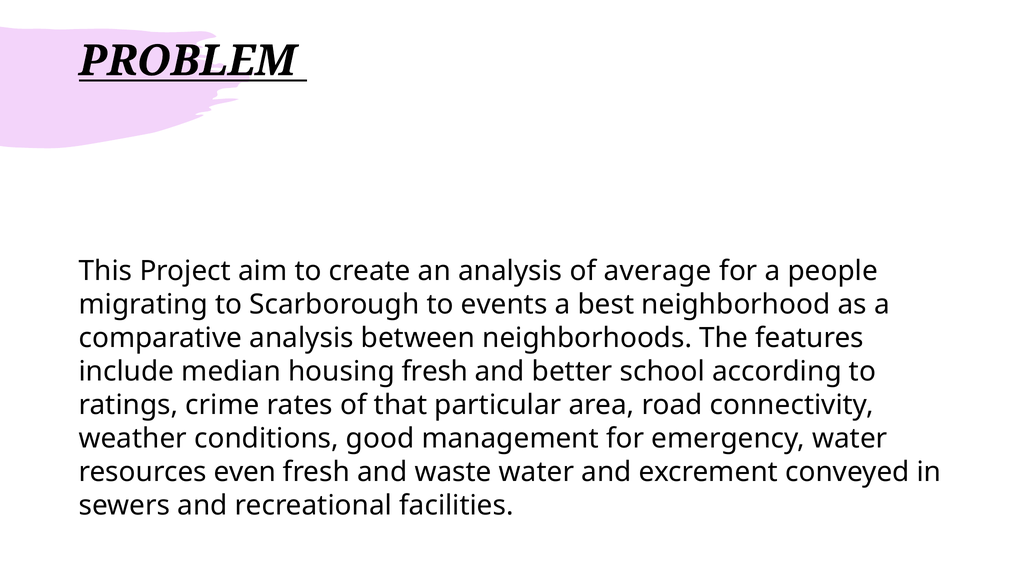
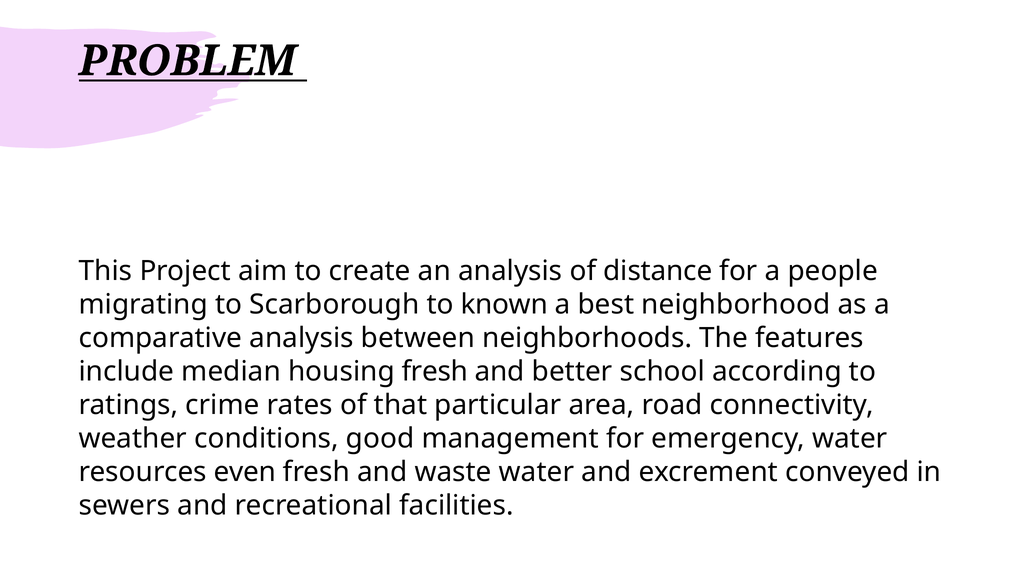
average: average -> distance
events: events -> known
